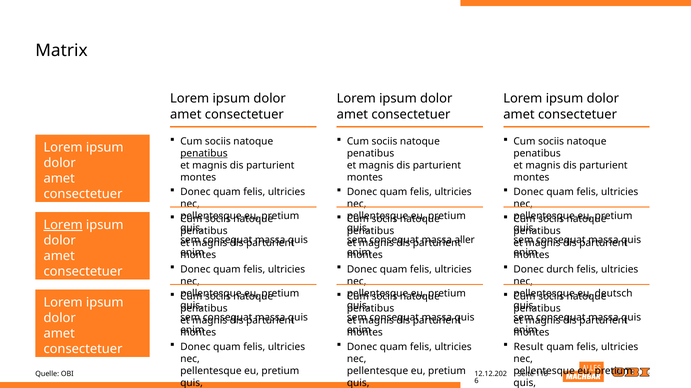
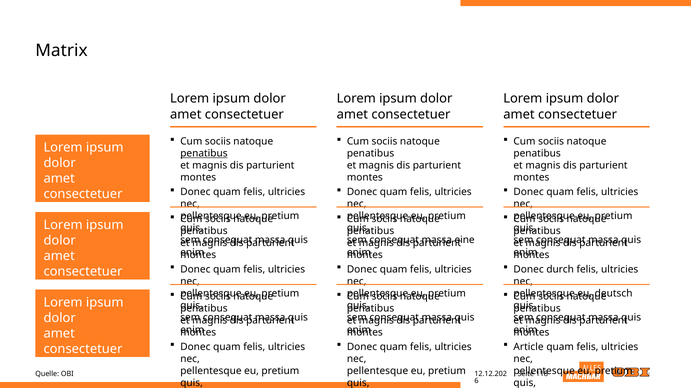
Lorem at (63, 225) underline: present -> none
aller: aller -> eine
Result: Result -> Article
